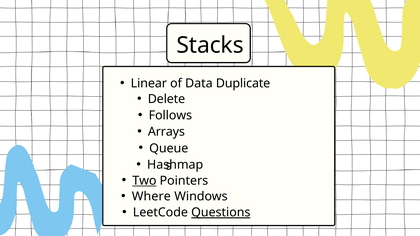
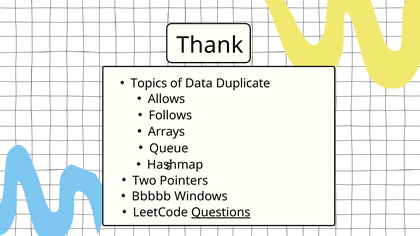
Stacks: Stacks -> Thank
Linear: Linear -> Topics
Delete: Delete -> Allows
Two underline: present -> none
Where: Where -> Bbbbb
